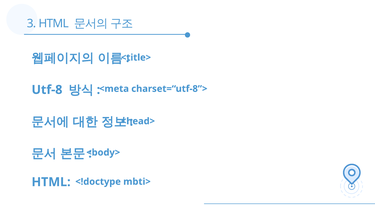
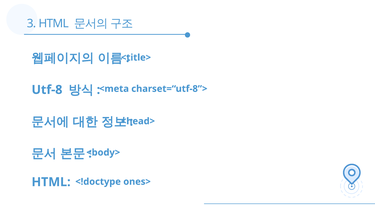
mbti>: mbti> -> ones>
